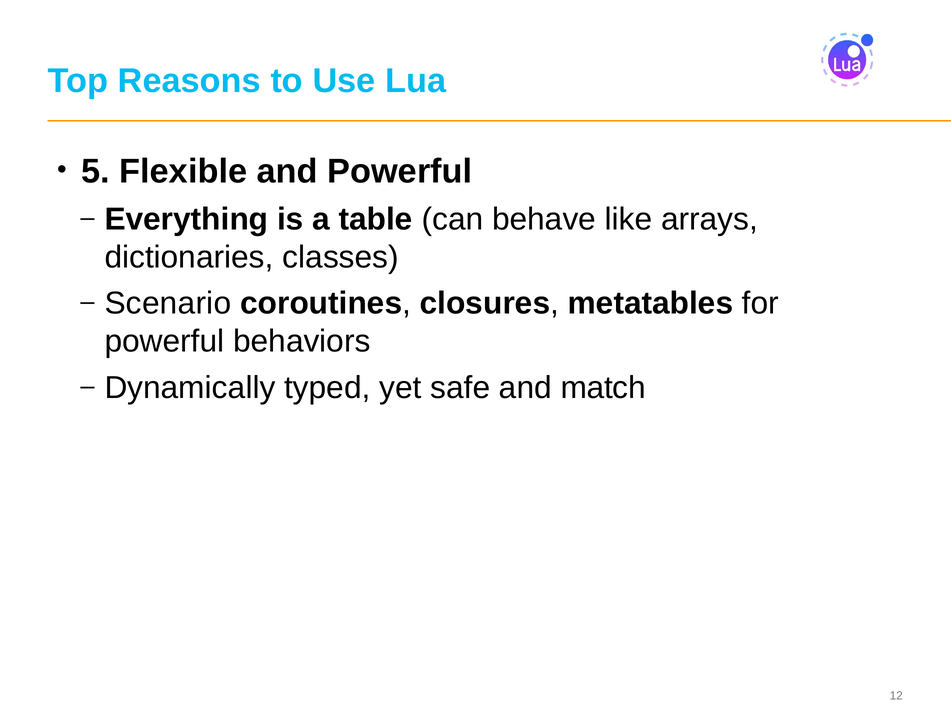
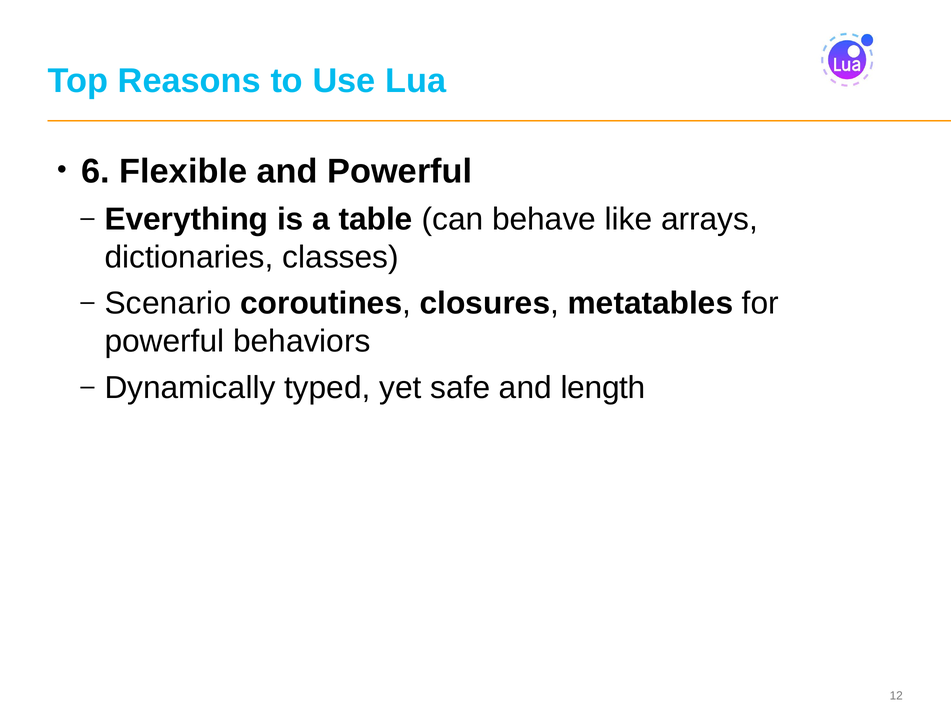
5: 5 -> 6
match: match -> length
